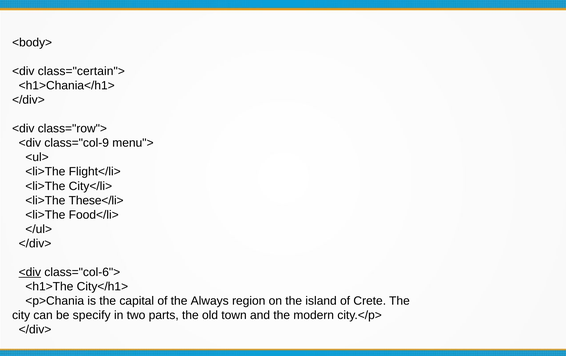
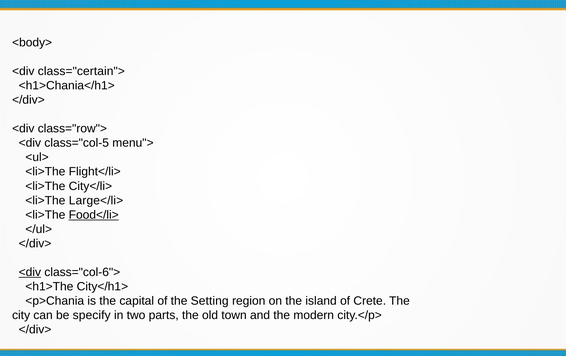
class="col-9: class="col-9 -> class="col-5
These</li>: These</li> -> Large</li>
Food</li> underline: none -> present
Always: Always -> Setting
